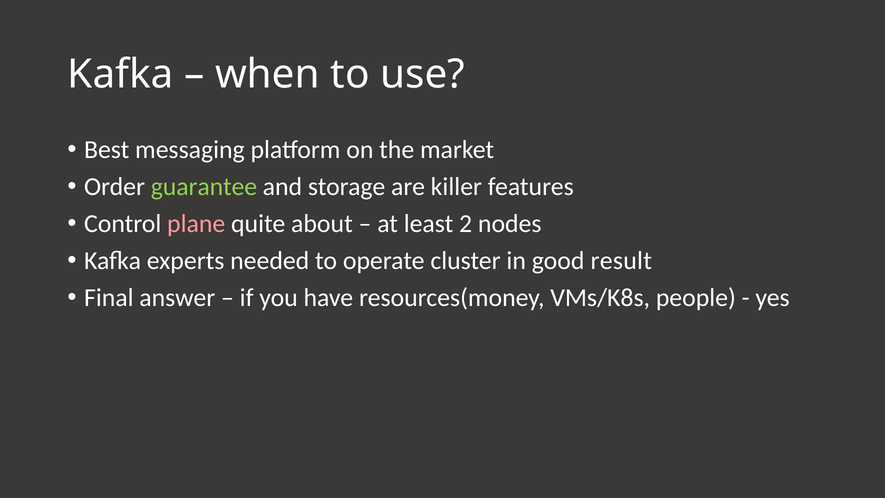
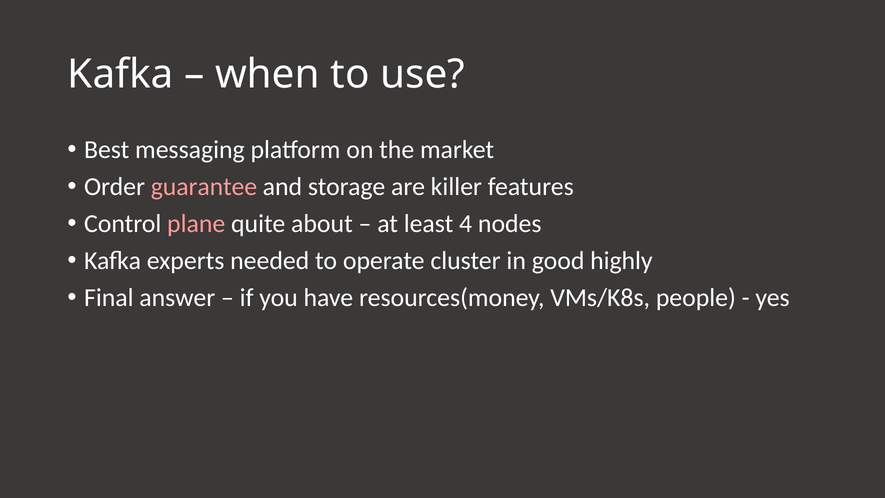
guarantee colour: light green -> pink
2: 2 -> 4
result: result -> highly
